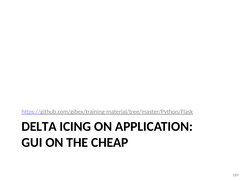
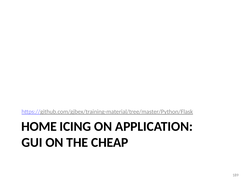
DELTA: DELTA -> HOME
